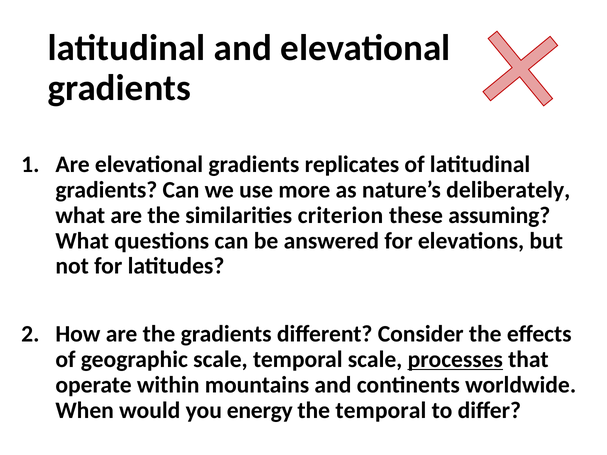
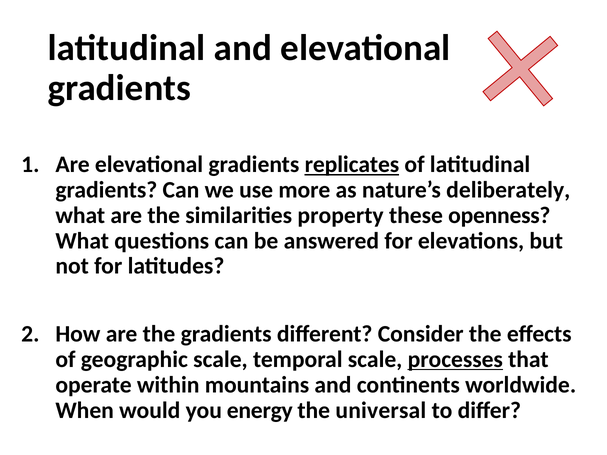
replicates underline: none -> present
criterion: criterion -> property
assuming: assuming -> openness
the temporal: temporal -> universal
